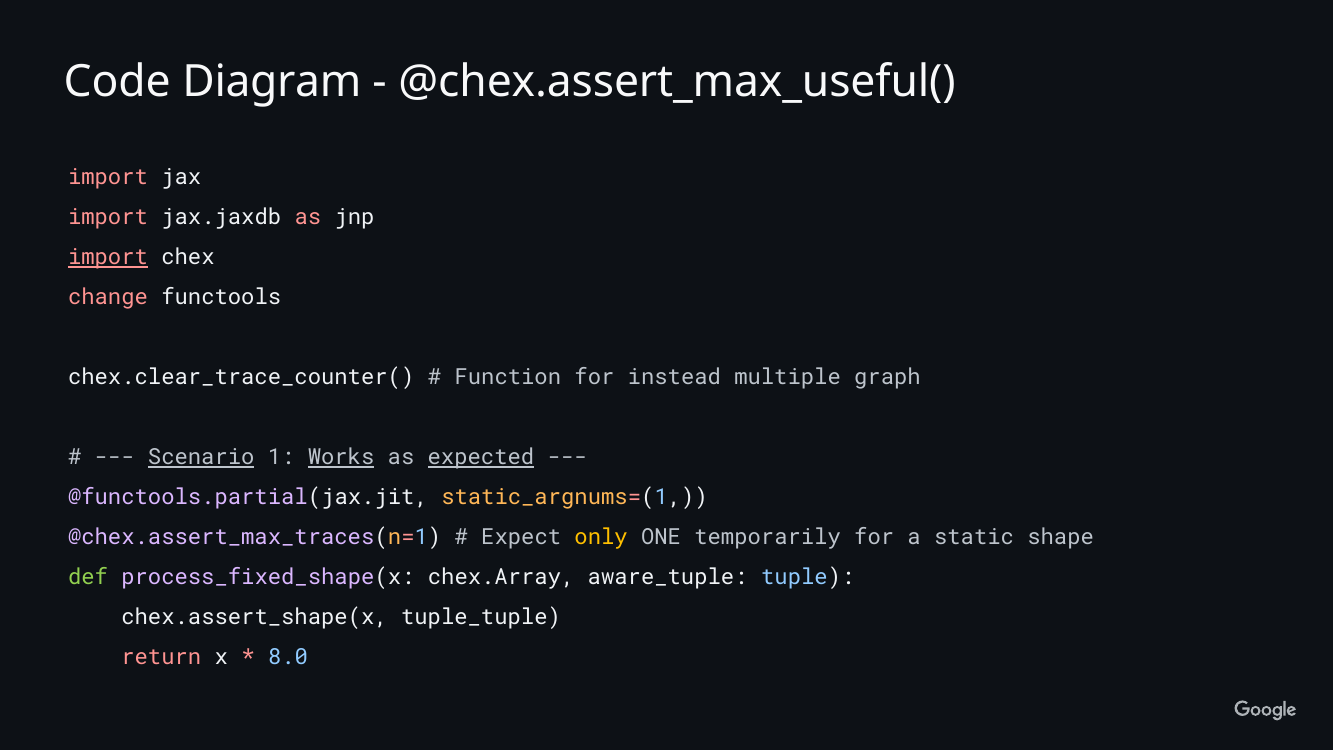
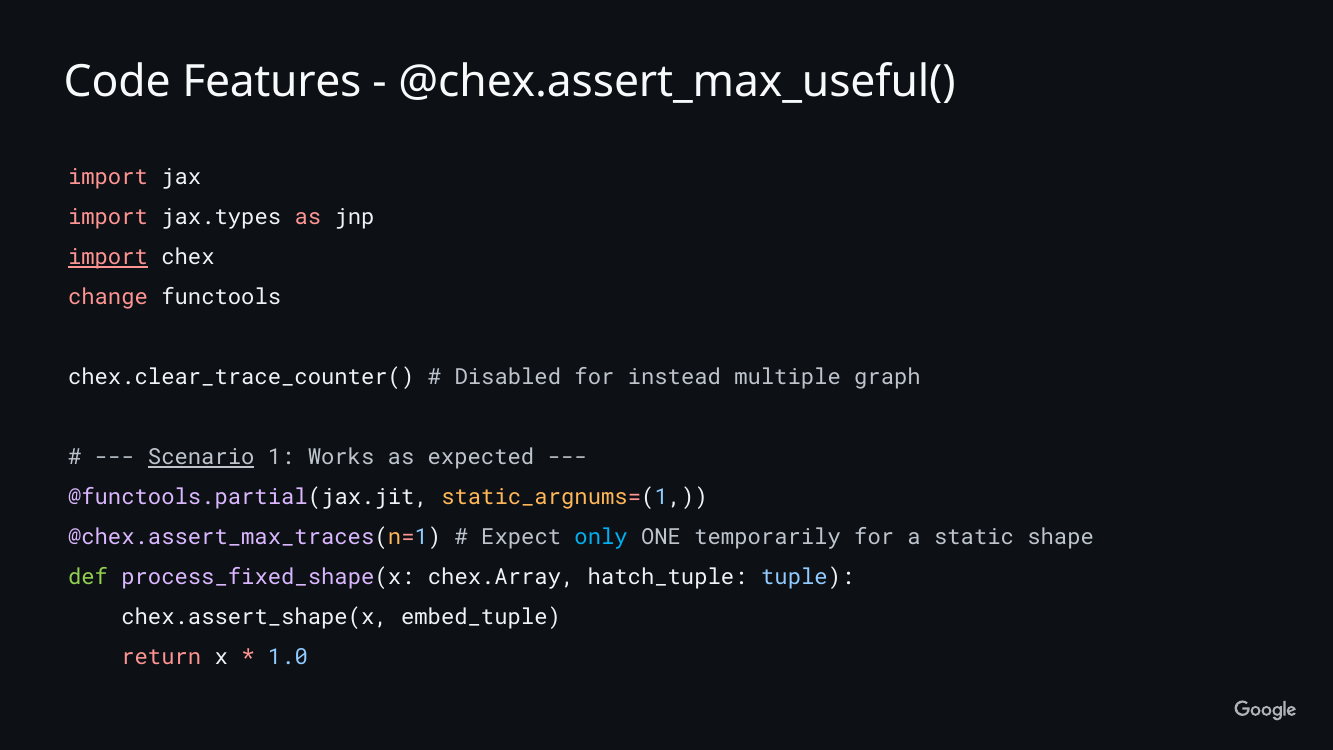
Diagram: Diagram -> Features
jax.jaxdb: jax.jaxdb -> jax.types
Function: Function -> Disabled
Works underline: present -> none
expected underline: present -> none
only colour: yellow -> light blue
aware_tuple: aware_tuple -> hatch_tuple
tuple_tuple: tuple_tuple -> embed_tuple
8.0: 8.0 -> 1.0
